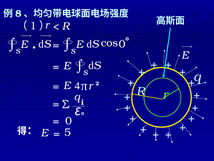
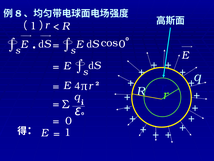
5: 5 -> 1
